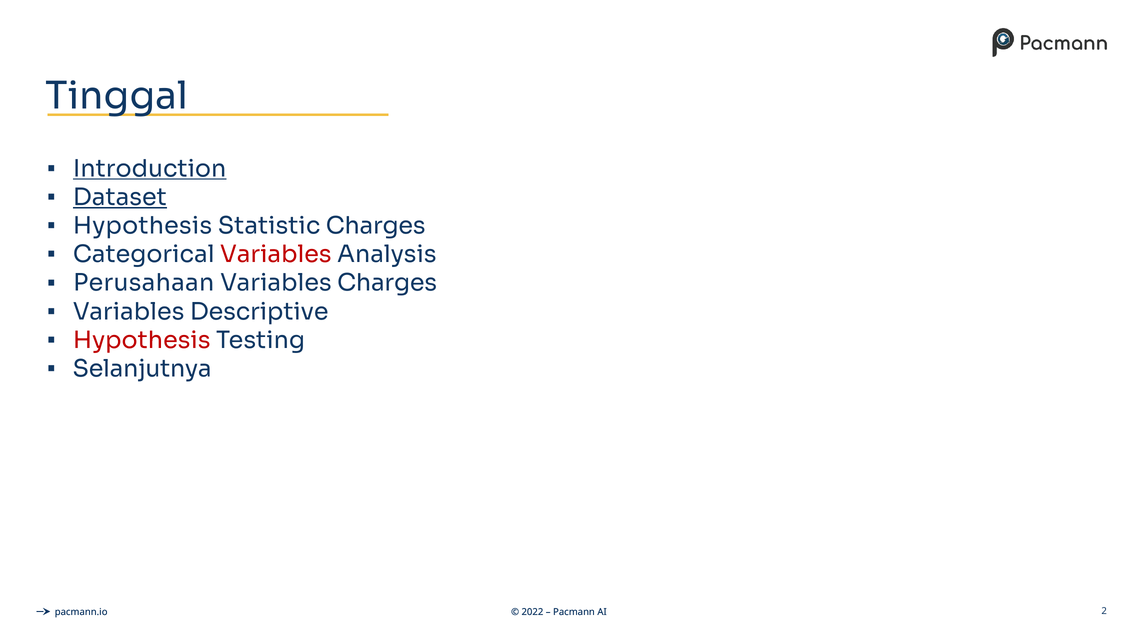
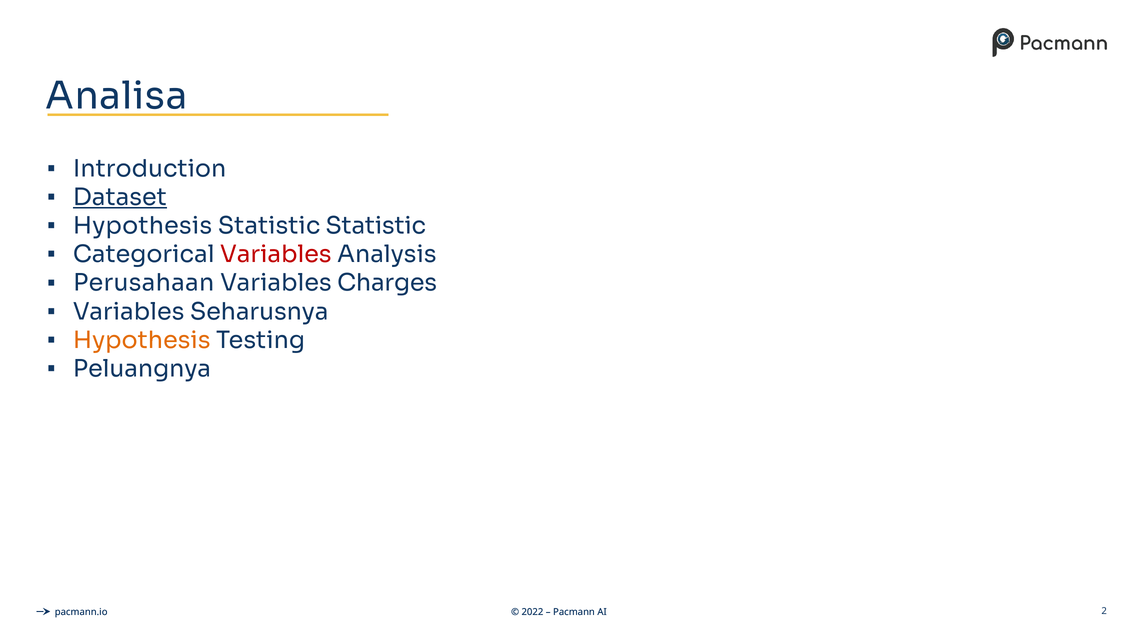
Tinggal: Tinggal -> Analisa
Introduction underline: present -> none
Statistic Charges: Charges -> Statistic
Descriptive: Descriptive -> Seharusnya
Hypothesis at (142, 340) colour: red -> orange
Selanjutnya: Selanjutnya -> Peluangnya
